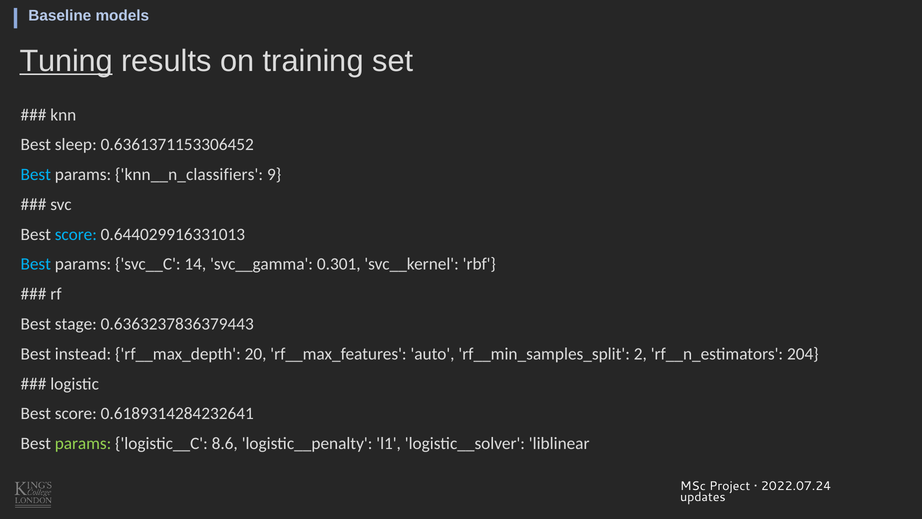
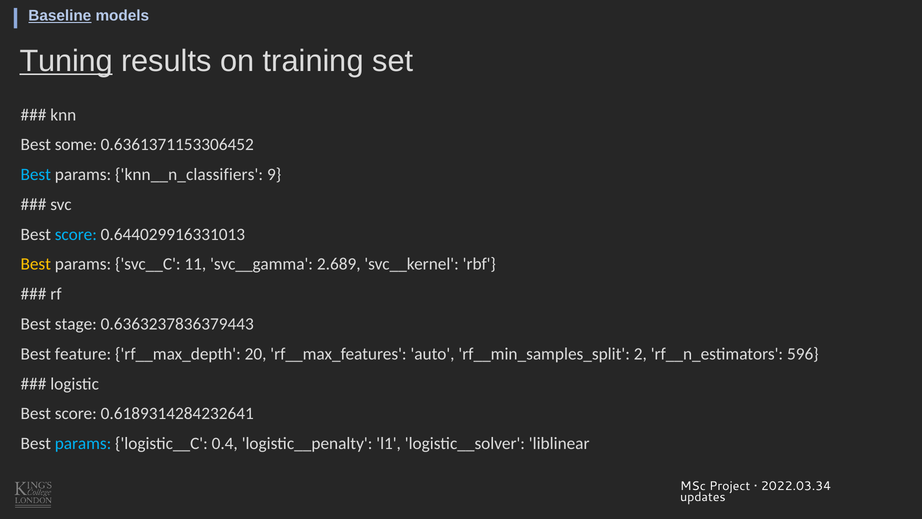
Baseline underline: none -> present
sleep: sleep -> some
Best at (36, 264) colour: light blue -> yellow
14: 14 -> 11
0.301: 0.301 -> 2.689
instead: instead -> feature
204: 204 -> 596
params at (83, 443) colour: light green -> light blue
8.6: 8.6 -> 0.4
2022.07.24: 2022.07.24 -> 2022.03.34
